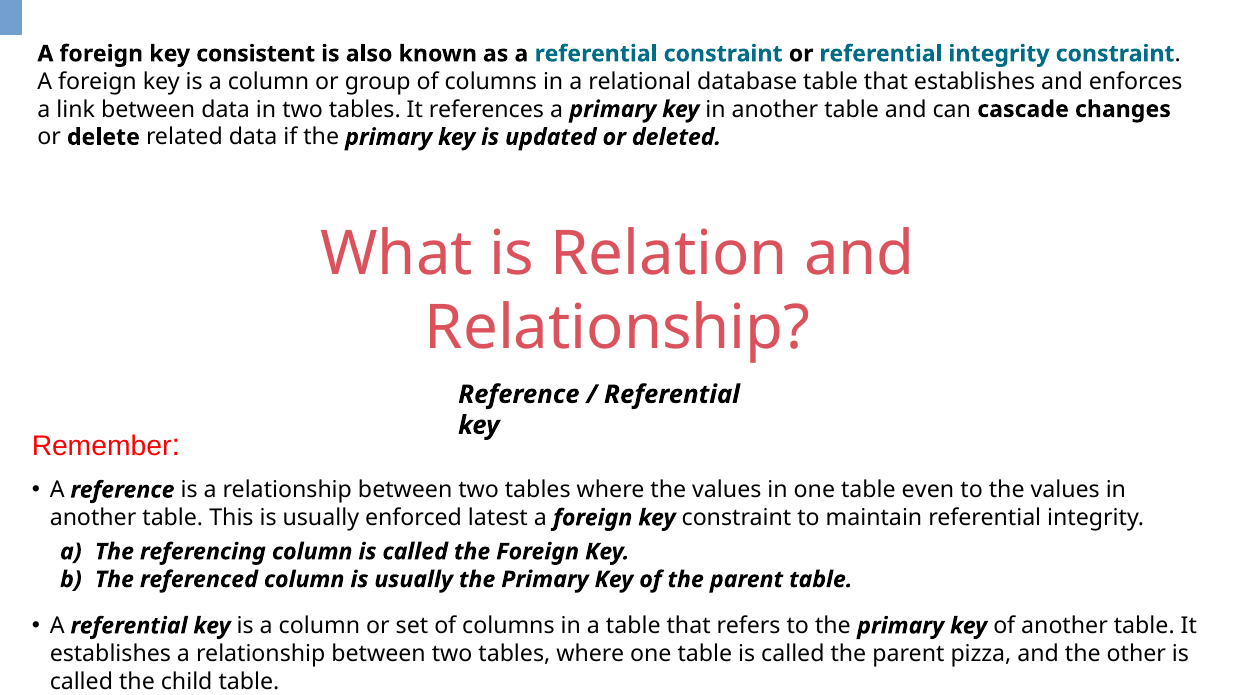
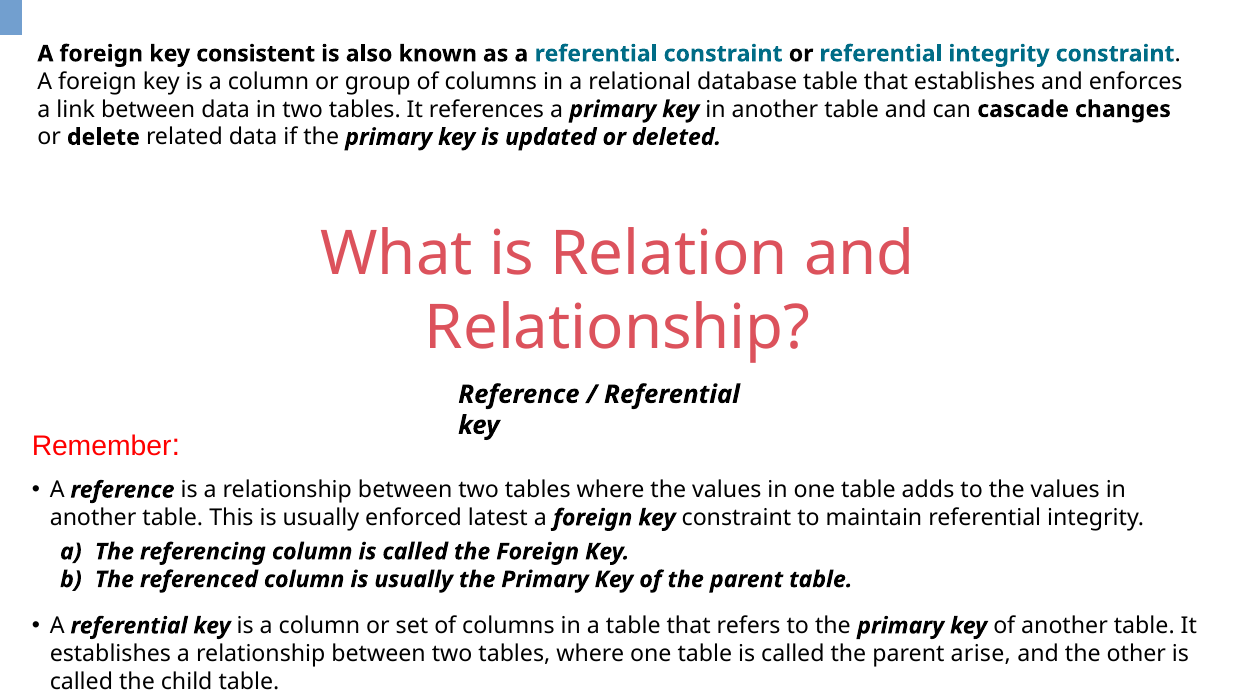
even: even -> adds
pizza: pizza -> arise
